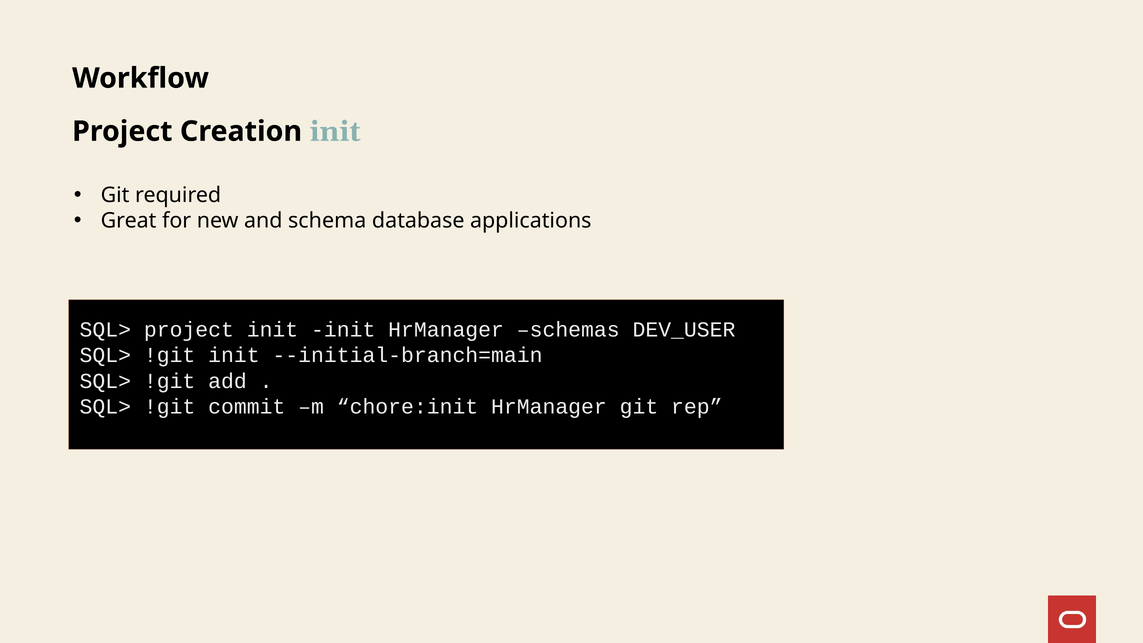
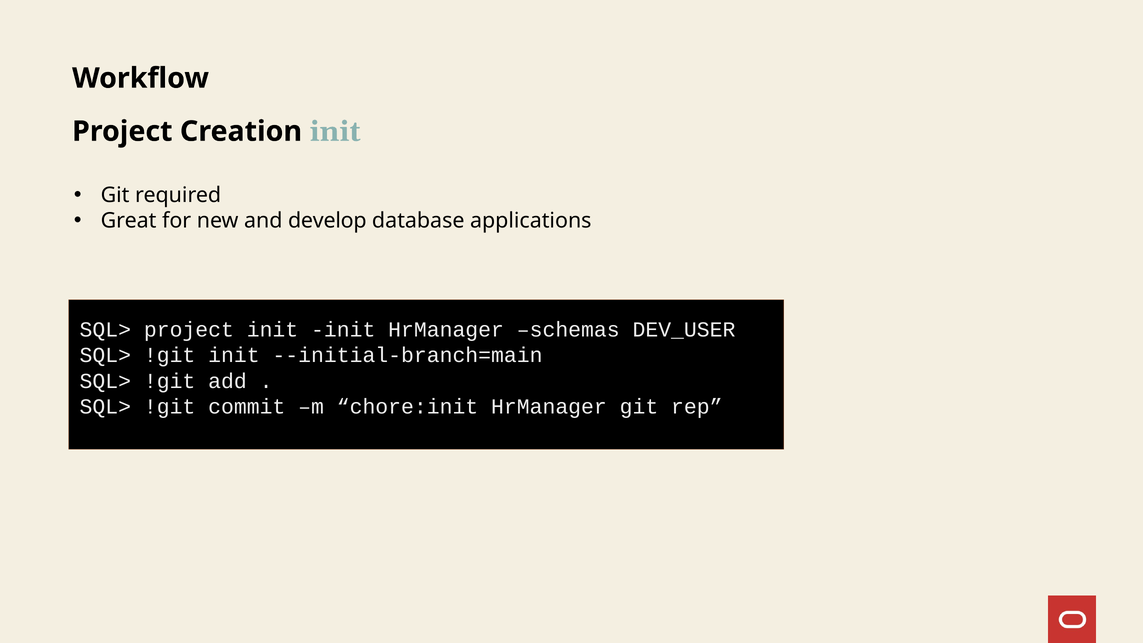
schema: schema -> develop
